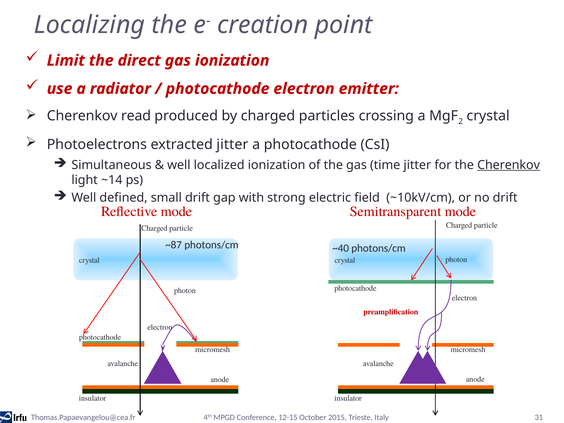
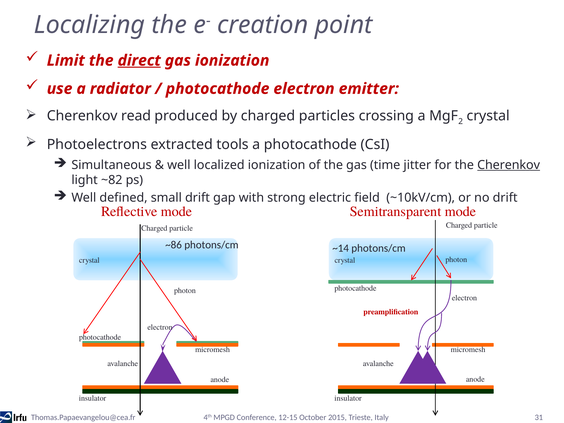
direct underline: none -> present
extracted jitter: jitter -> tools
~14: ~14 -> ~82
~87: ~87 -> ~86
~40: ~40 -> ~14
